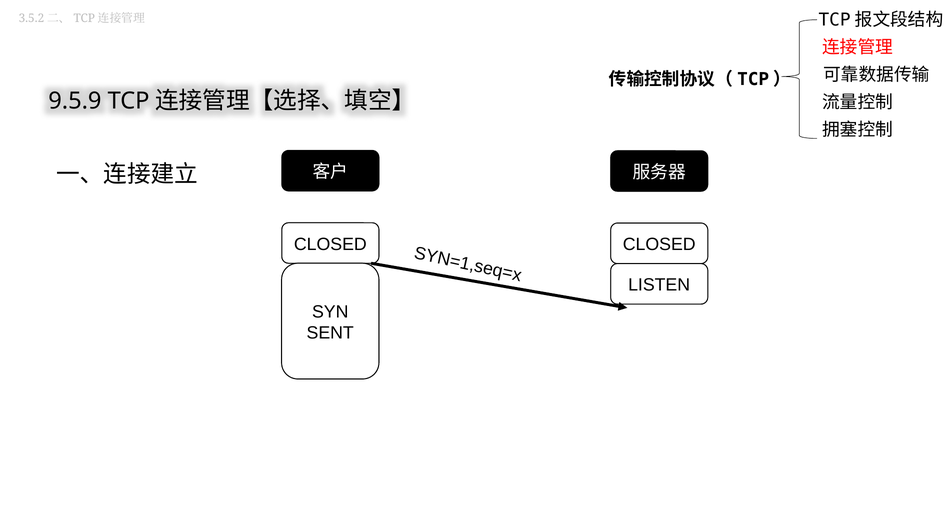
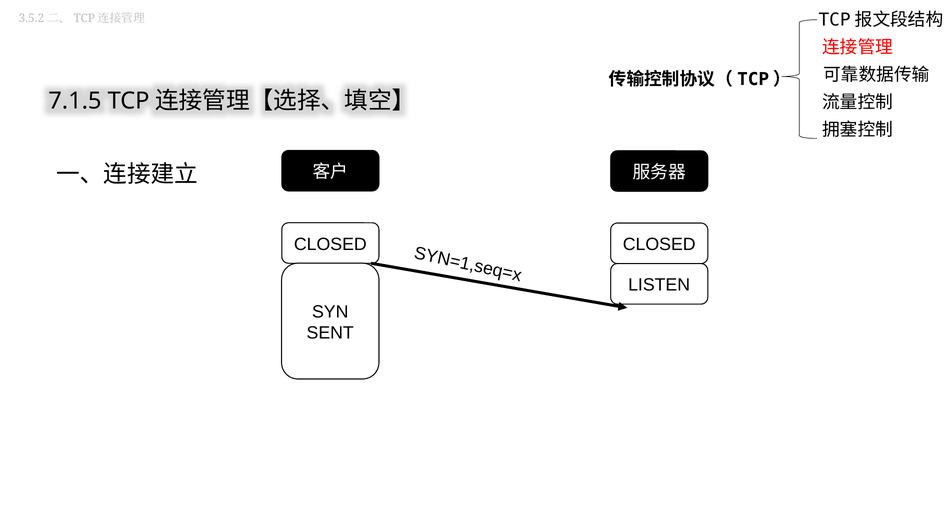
9.5.9: 9.5.9 -> 7.1.5
